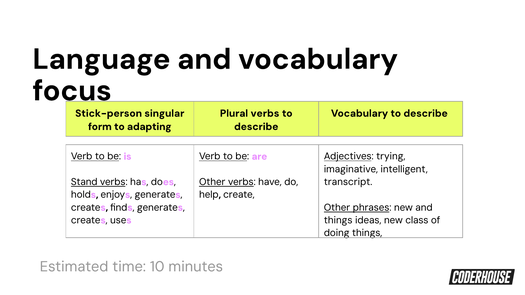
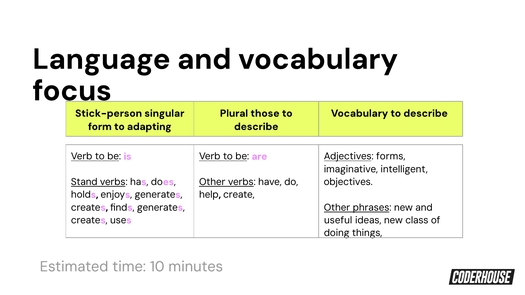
Plural verbs: verbs -> those
trying: trying -> forms
transcript: transcript -> objectives
things at (338, 220): things -> useful
